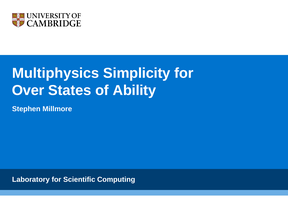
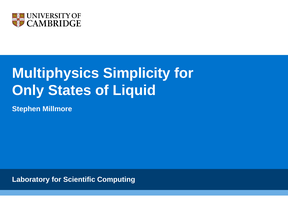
Over: Over -> Only
Ability: Ability -> Liquid
